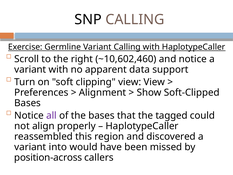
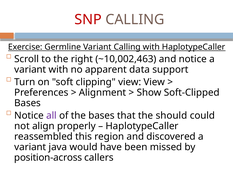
SNP colour: black -> red
~10,602,460: ~10,602,460 -> ~10,002,463
tagged: tagged -> should
into: into -> java
